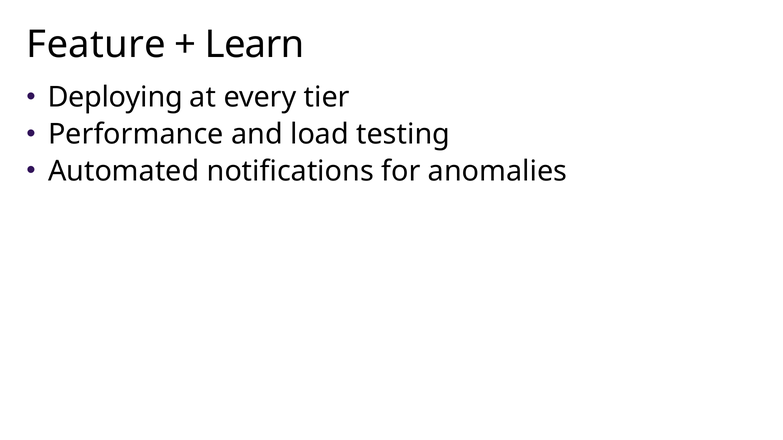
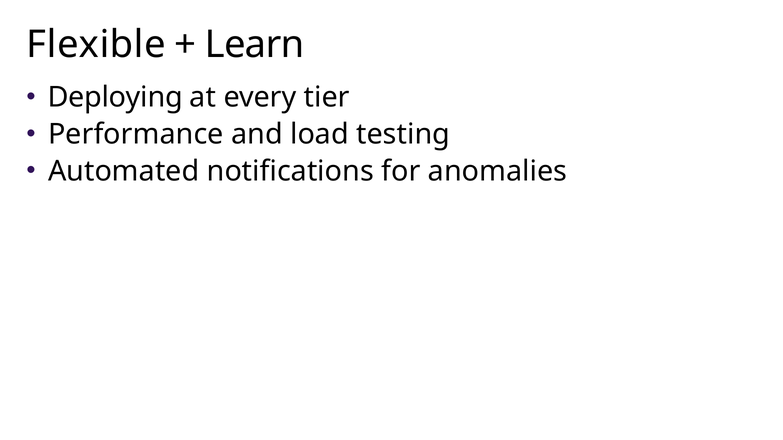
Feature: Feature -> Flexible
